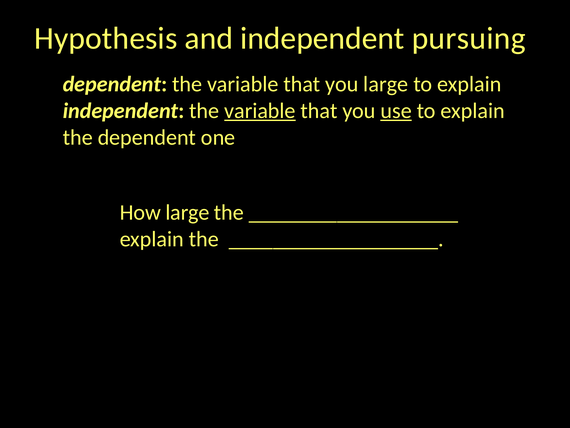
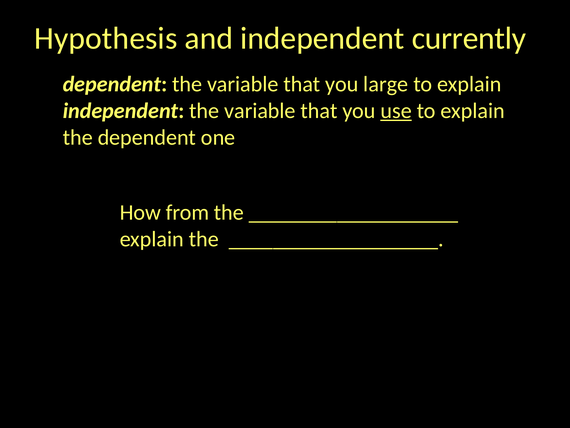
pursuing: pursuing -> currently
variable at (260, 111) underline: present -> none
How large: large -> from
